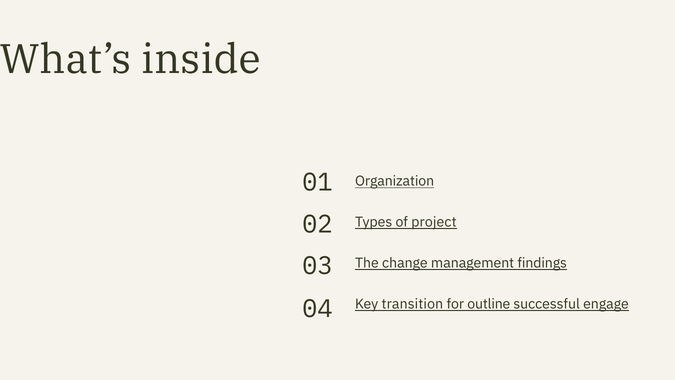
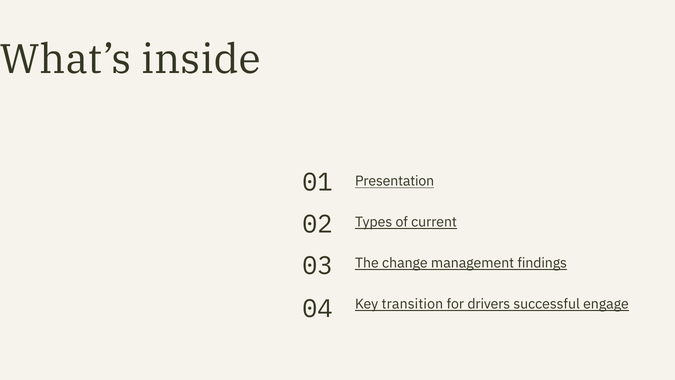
Organization: Organization -> Presentation
project: project -> current
outline: outline -> drivers
